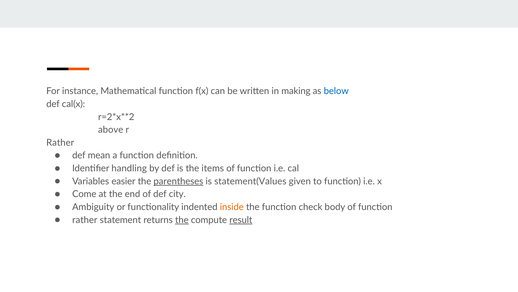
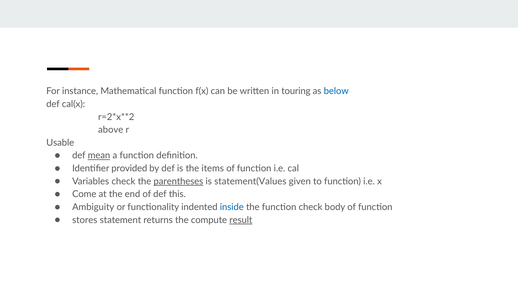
making: making -> touring
Rather at (60, 142): Rather -> Usable
mean underline: none -> present
handling: handling -> provided
Variables easier: easier -> check
city: city -> this
inside colour: orange -> blue
rather at (85, 219): rather -> stores
the at (182, 219) underline: present -> none
